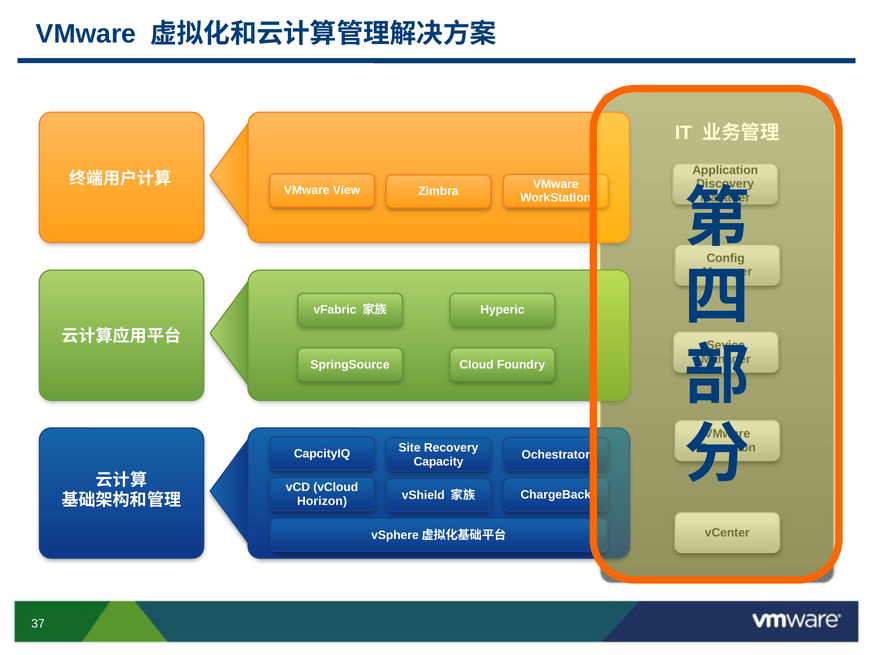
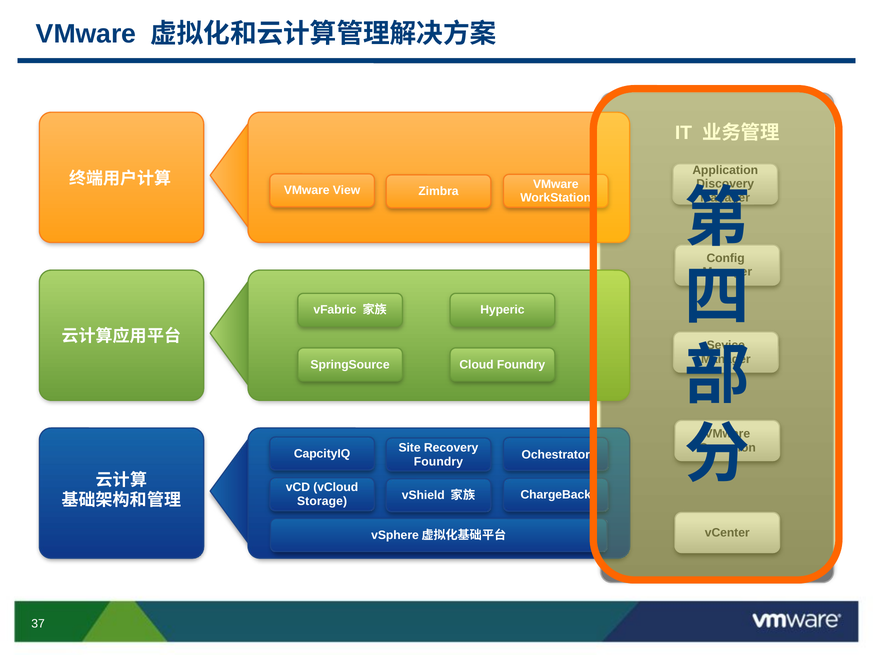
Capacity at (439, 461): Capacity -> Foundry
Horizon: Horizon -> Storage
